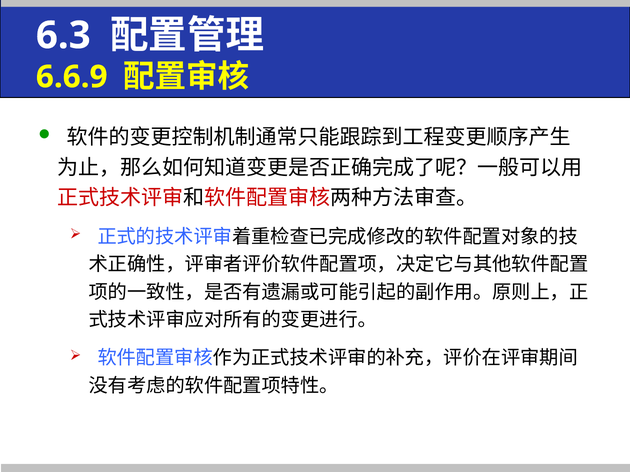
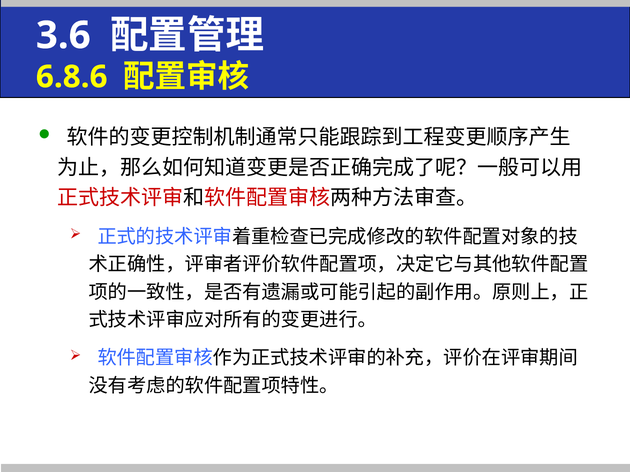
6.3: 6.3 -> 3.6
6.6.9: 6.6.9 -> 6.8.6
